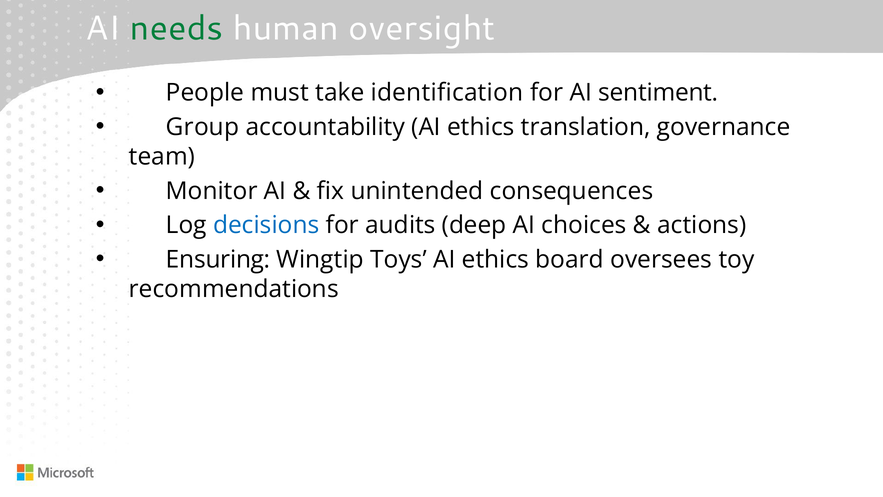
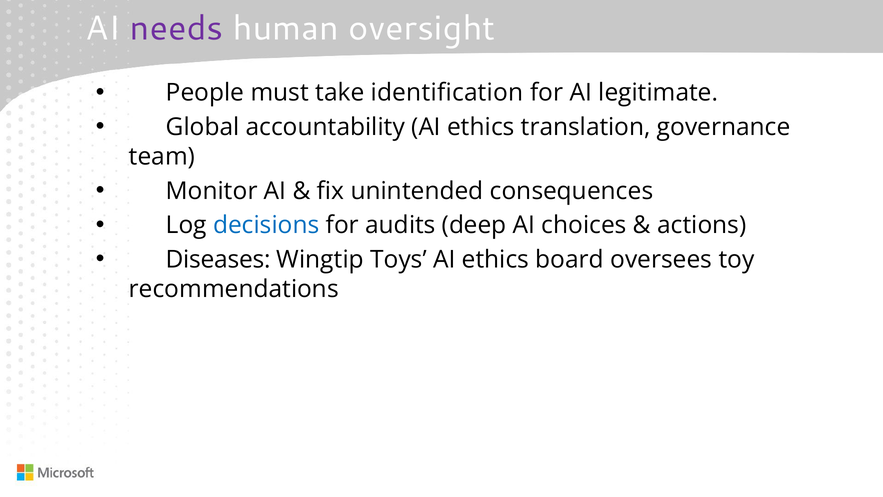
needs colour: green -> purple
sentiment: sentiment -> legitimate
Group: Group -> Global
Ensuring: Ensuring -> Diseases
